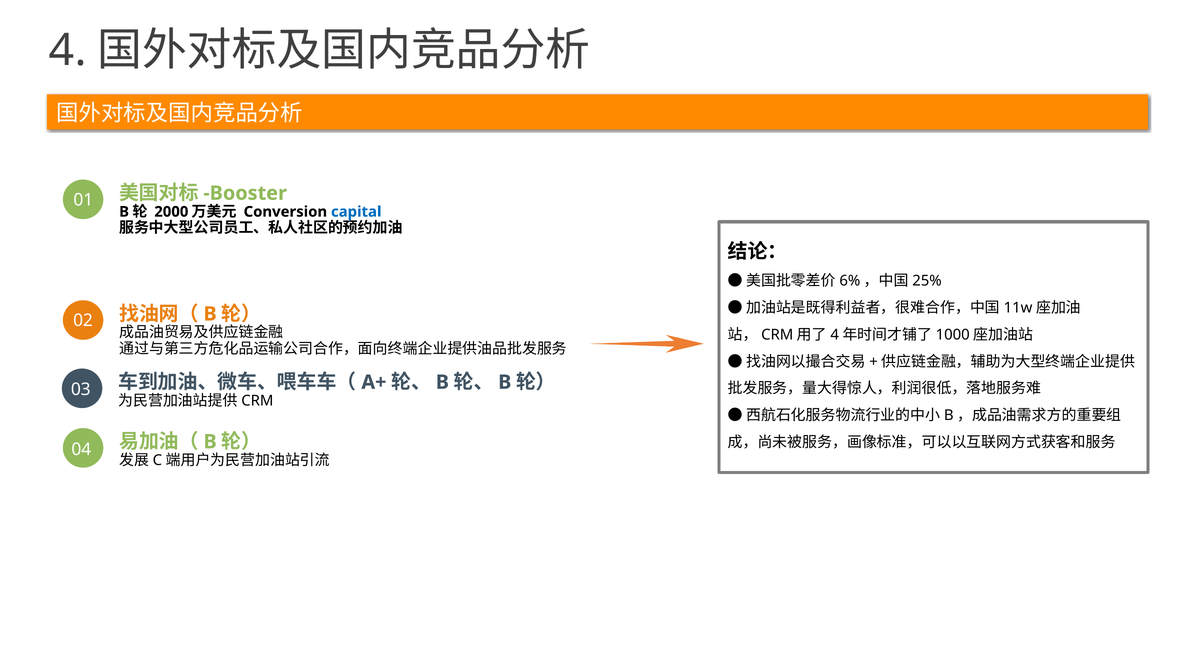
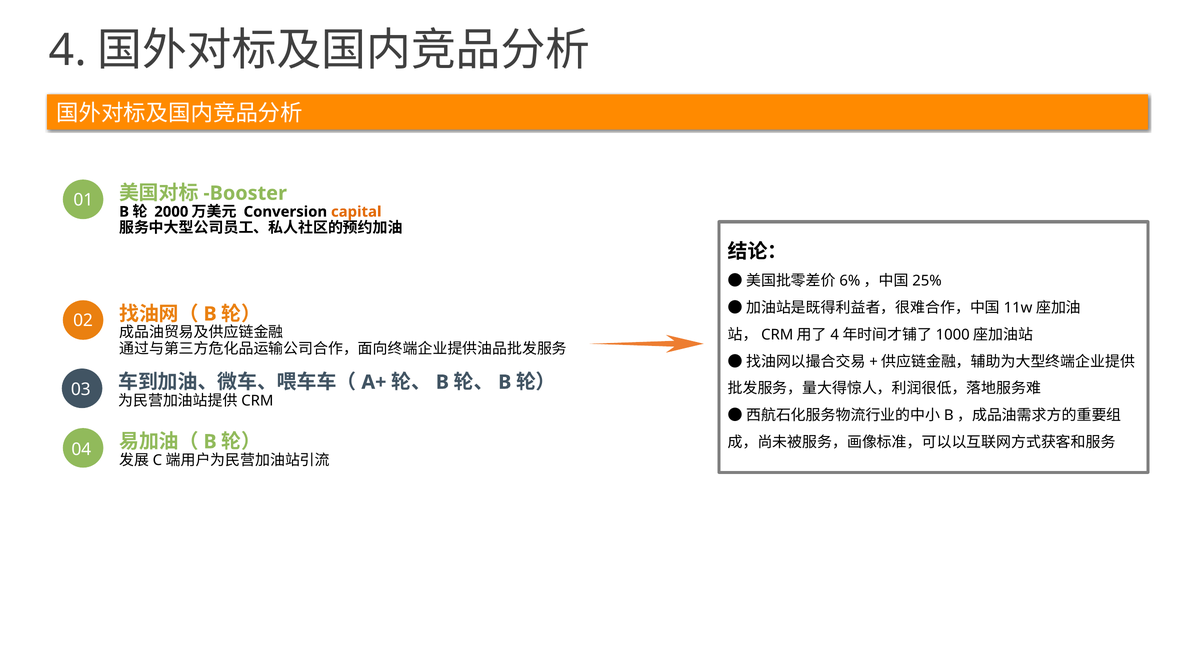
capital colour: blue -> orange
